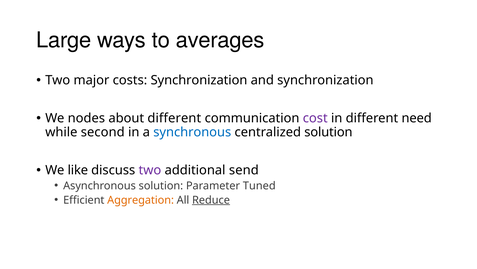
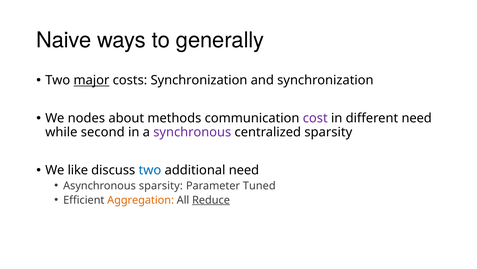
Large: Large -> Naive
averages: averages -> generally
major underline: none -> present
about different: different -> methods
synchronous colour: blue -> purple
centralized solution: solution -> sparsity
two at (150, 170) colour: purple -> blue
additional send: send -> need
Asynchronous solution: solution -> sparsity
